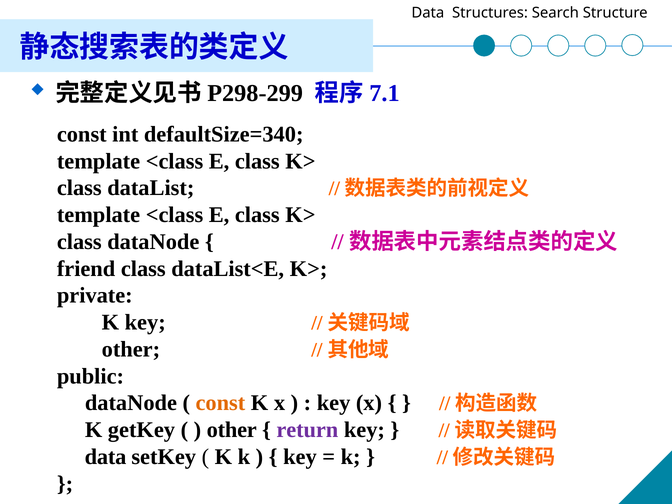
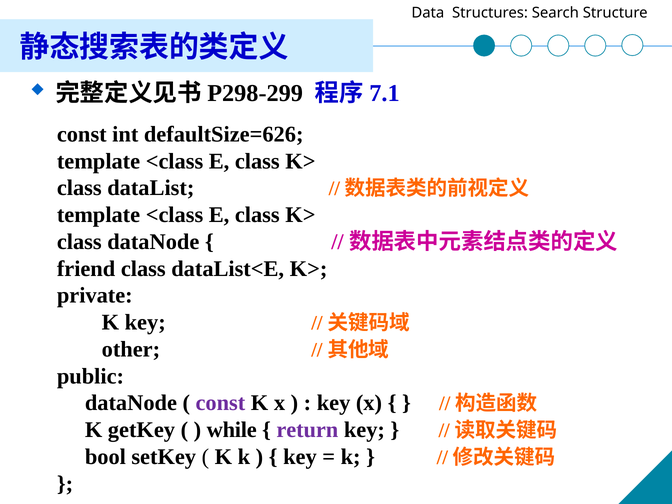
defaultSize=340: defaultSize=340 -> defaultSize=626
const at (220, 403) colour: orange -> purple
other at (232, 430): other -> while
data at (106, 457): data -> bool
